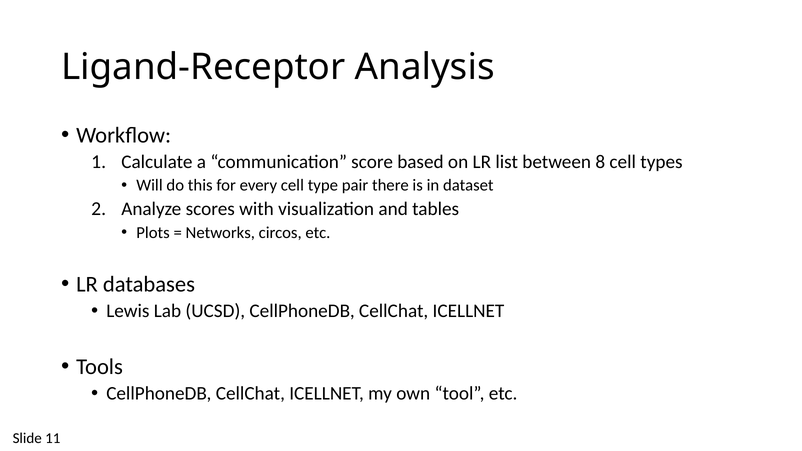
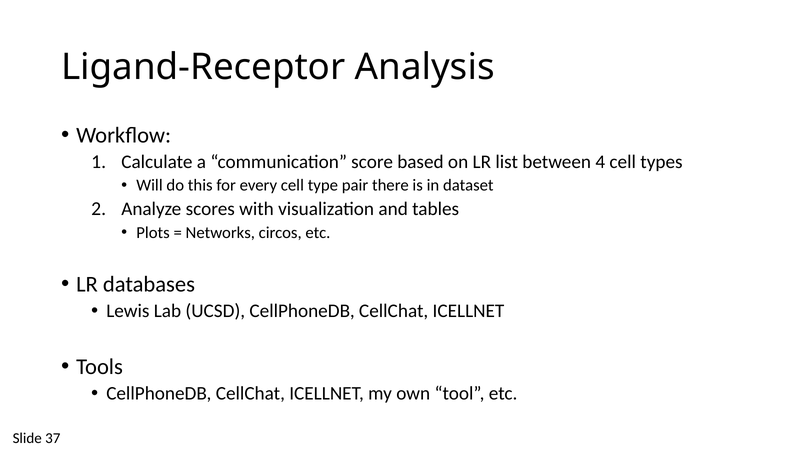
8: 8 -> 4
11: 11 -> 37
